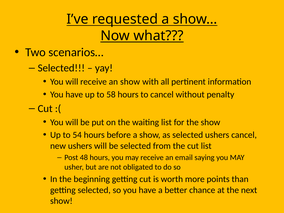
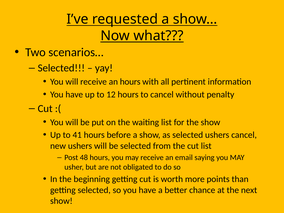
an show: show -> hours
58: 58 -> 12
54: 54 -> 41
